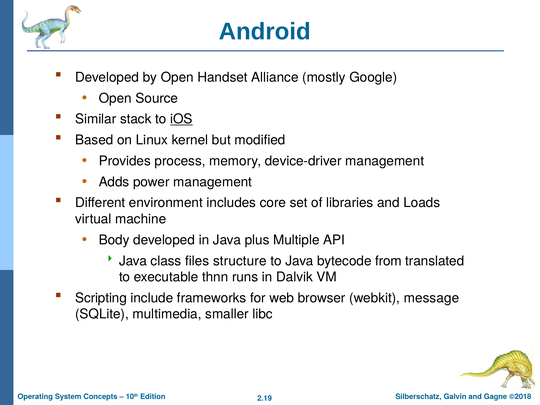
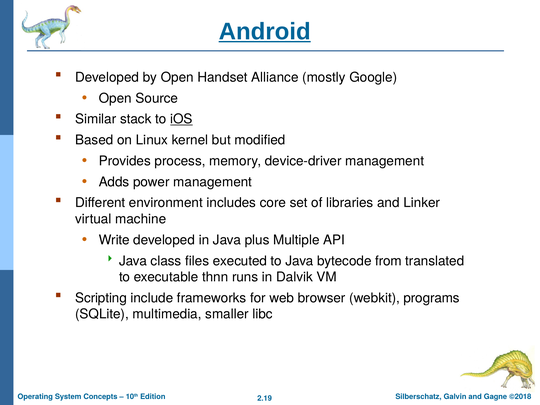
Android underline: none -> present
Loads: Loads -> Linker
Body: Body -> Write
structure: structure -> executed
message: message -> programs
